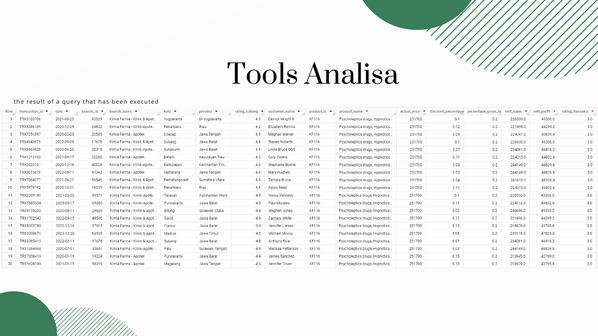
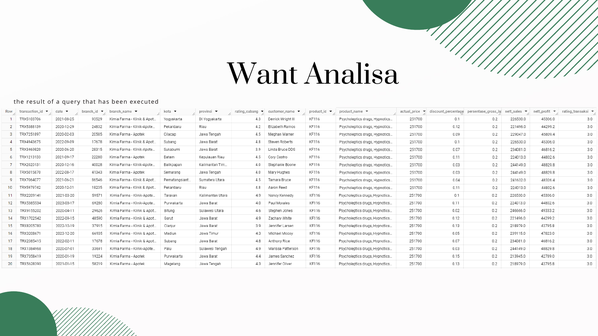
Tools: Tools -> Want
